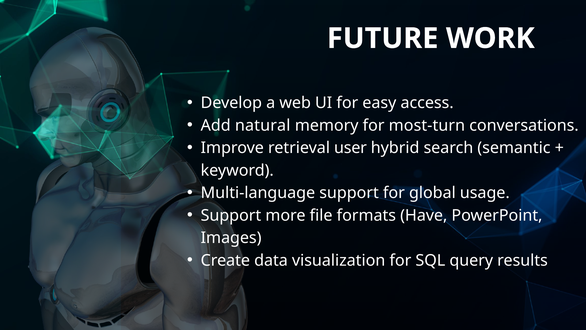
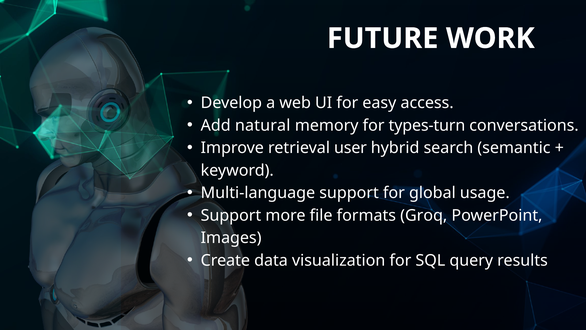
most-turn: most-turn -> types-turn
Have: Have -> Groq
